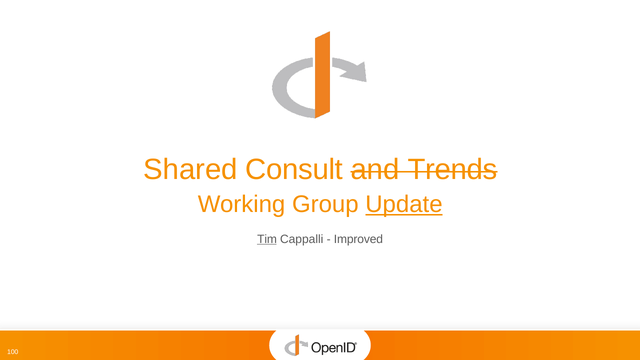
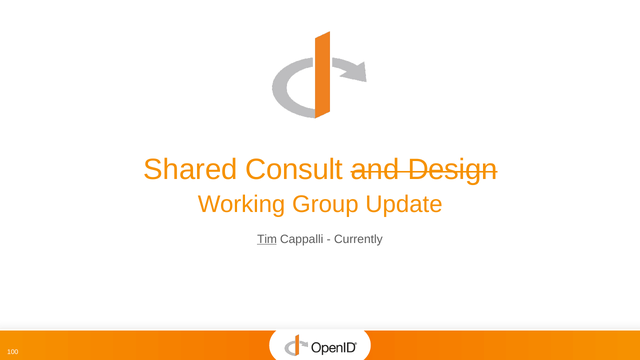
Trends: Trends -> Design
Update underline: present -> none
Improved: Improved -> Currently
